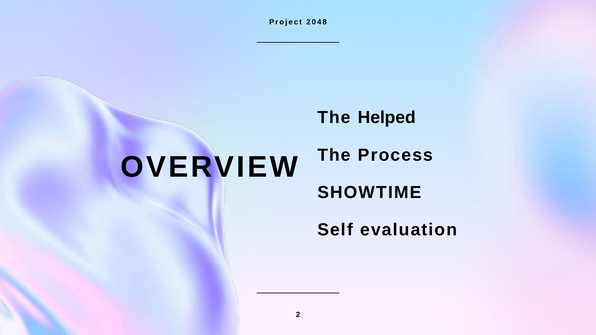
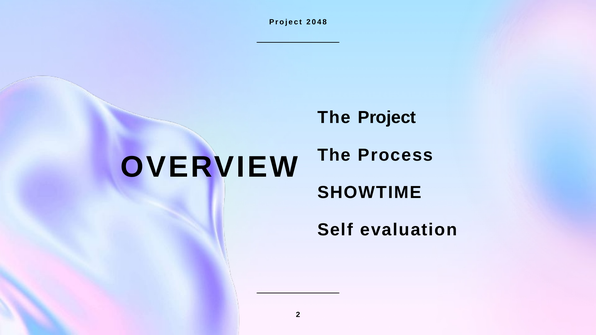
The Helped: Helped -> Project
